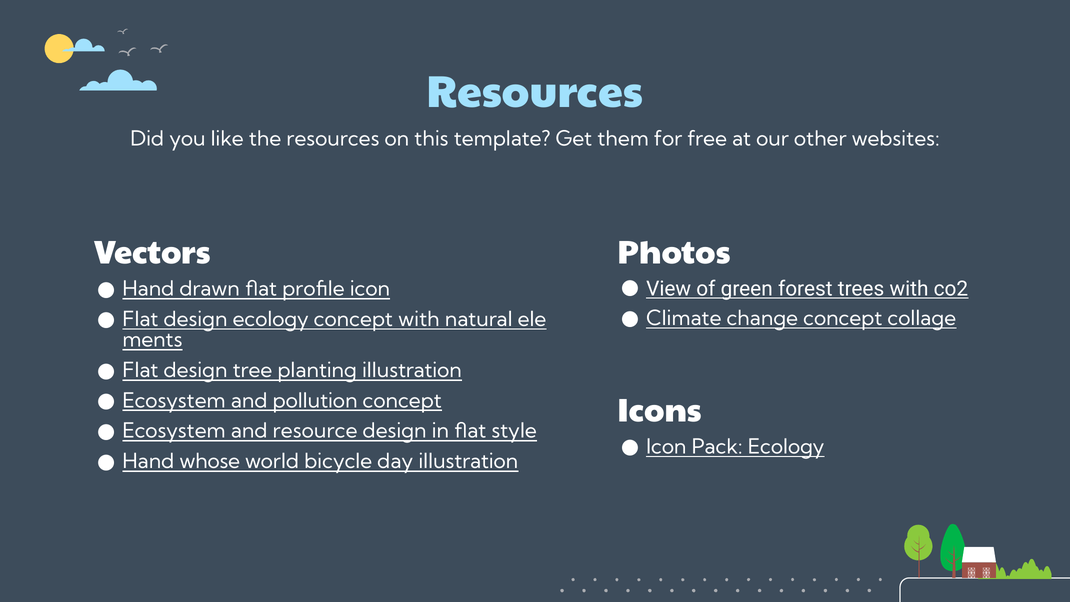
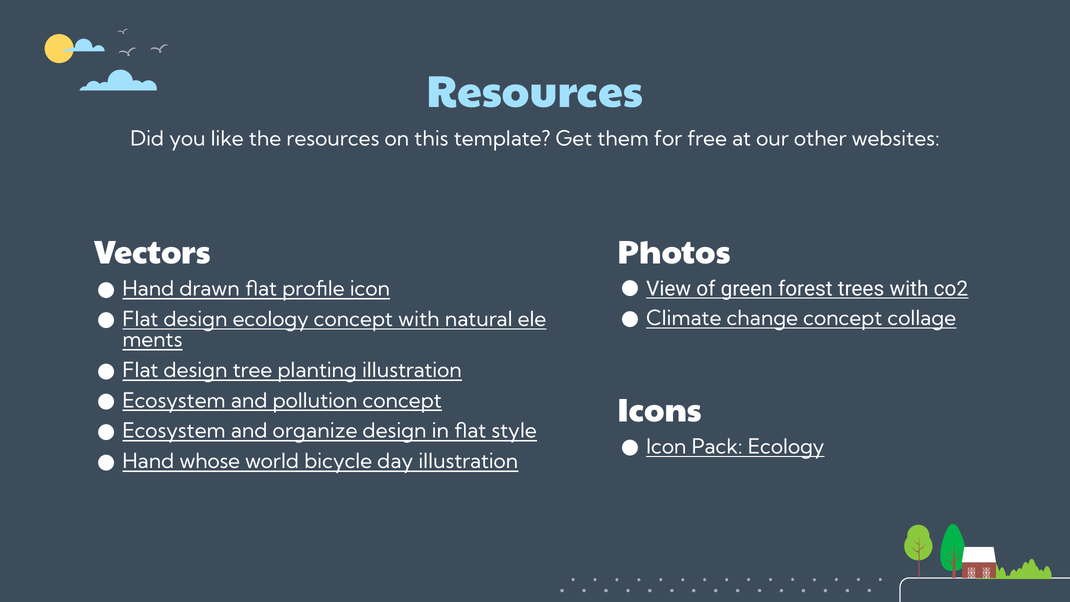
resource: resource -> organize
